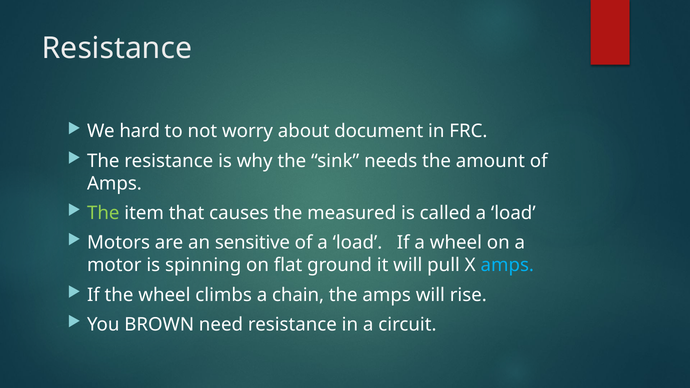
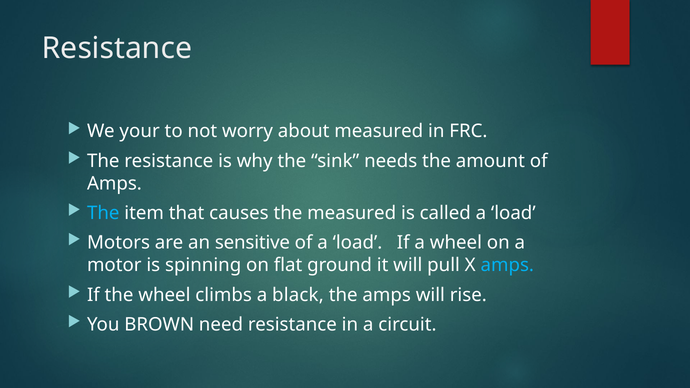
hard: hard -> your
about document: document -> measured
The at (103, 213) colour: light green -> light blue
chain: chain -> black
